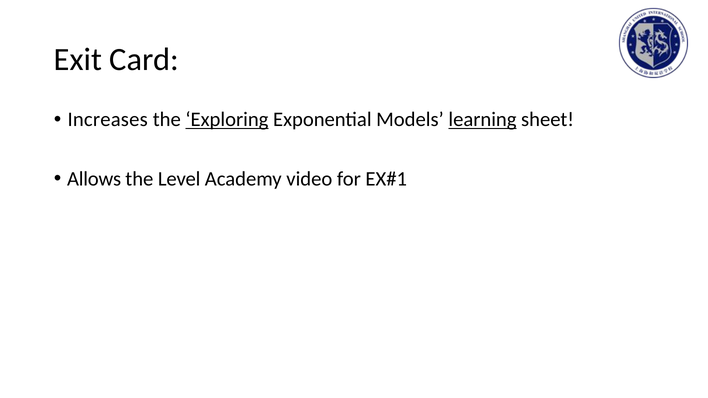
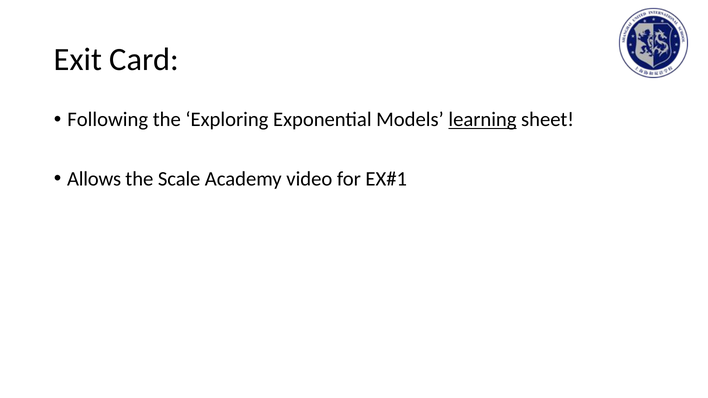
Increases: Increases -> Following
Exploring underline: present -> none
Level: Level -> Scale
